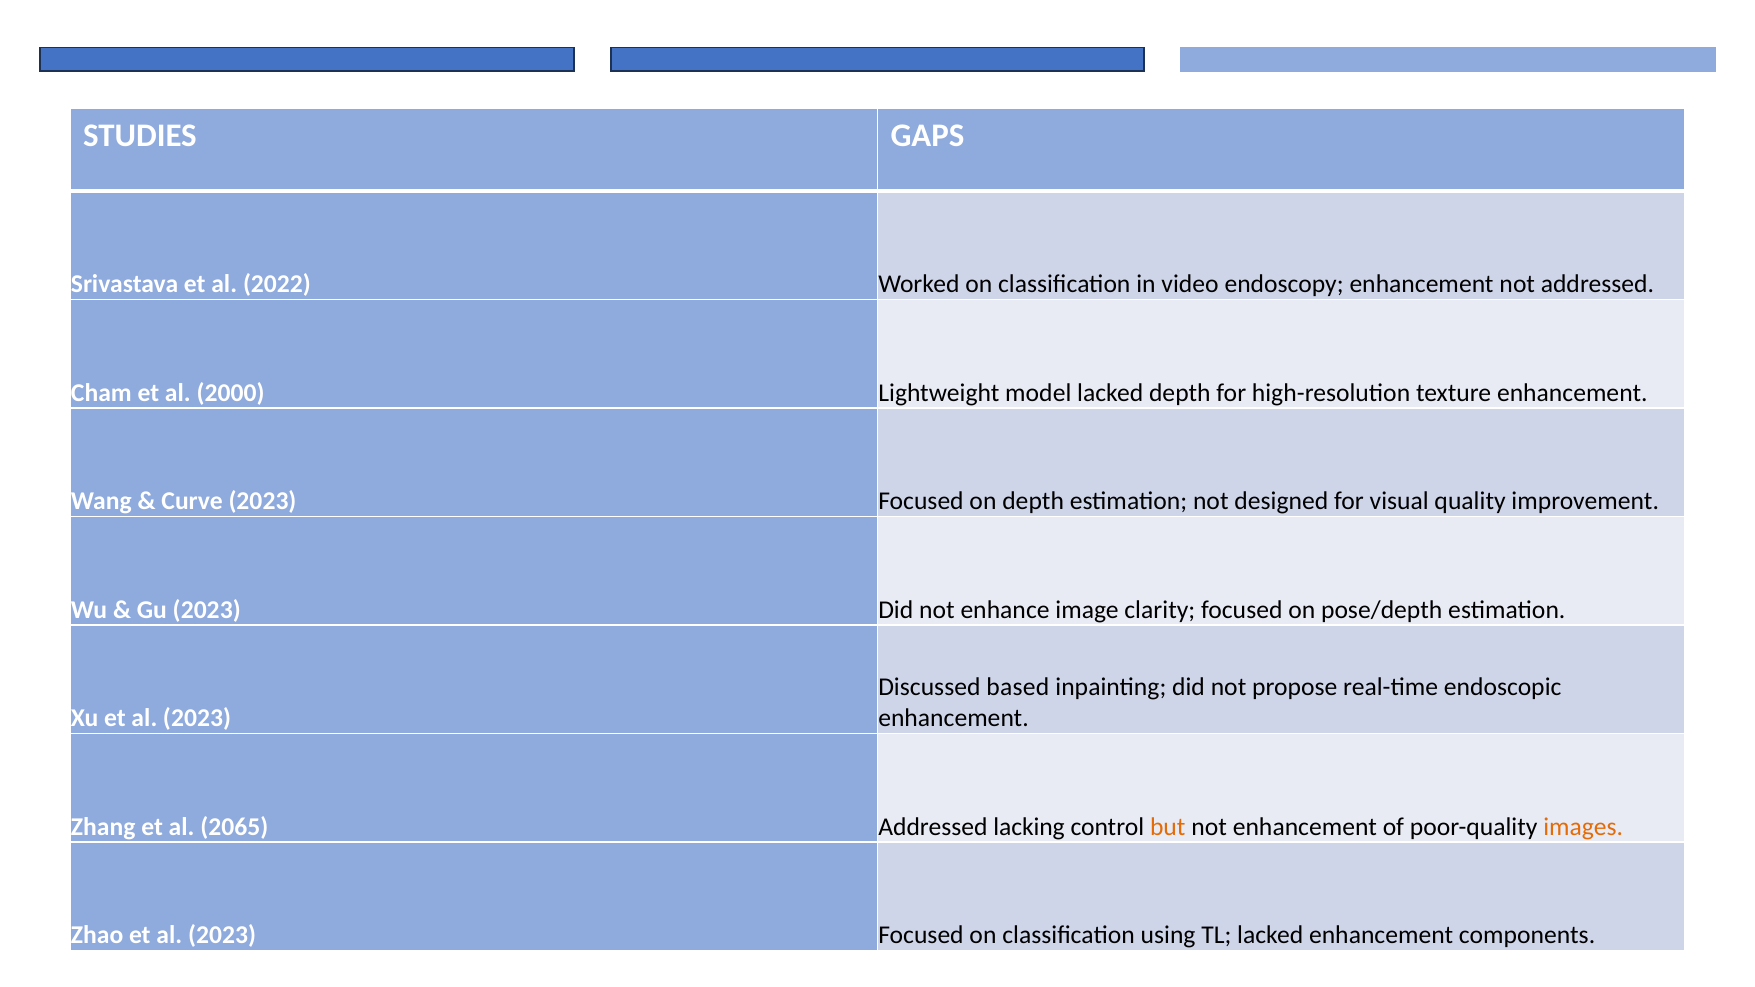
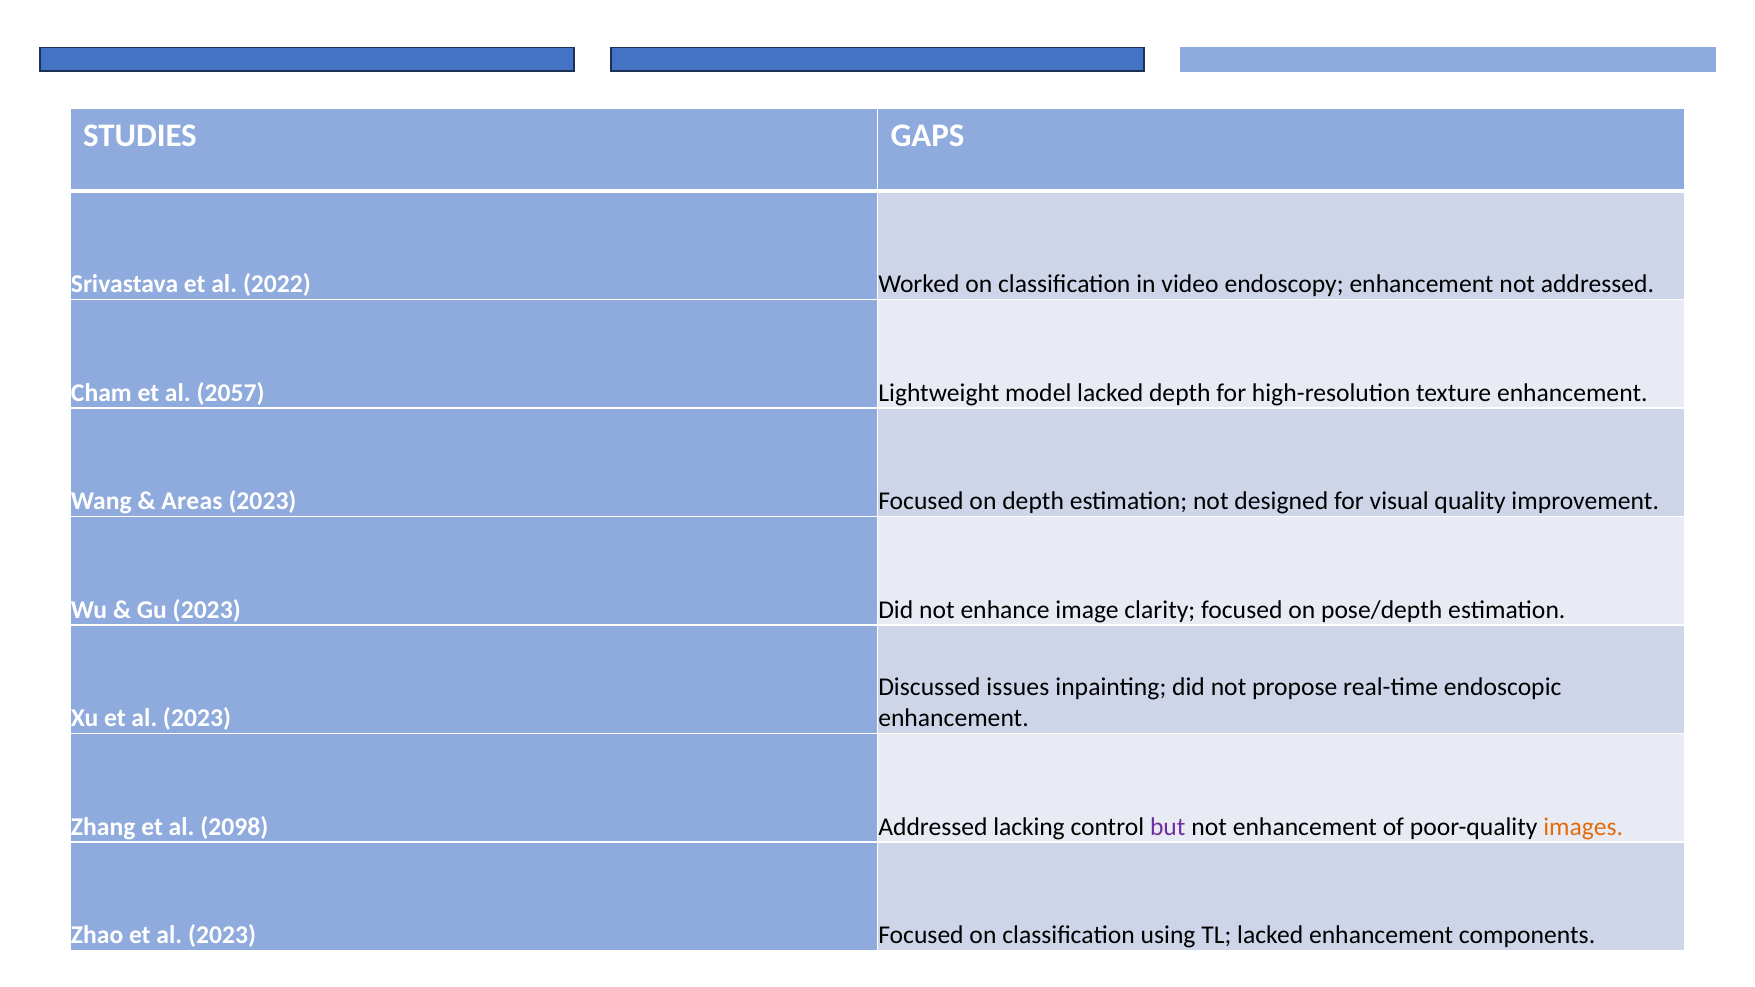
2000: 2000 -> 2057
Curve: Curve -> Areas
based: based -> issues
2065: 2065 -> 2098
but colour: orange -> purple
